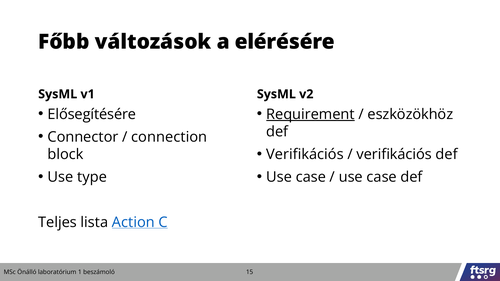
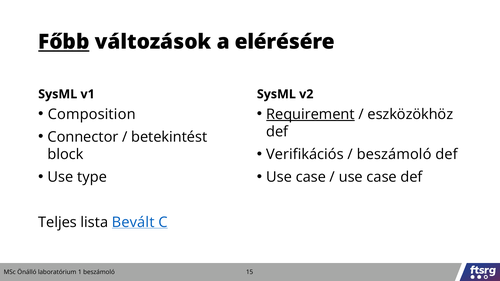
Főbb underline: none -> present
Elősegítésére: Elősegítésére -> Composition
connection: connection -> betekintést
verifikációs at (394, 155): verifikációs -> beszámoló
Action: Action -> Bevált
